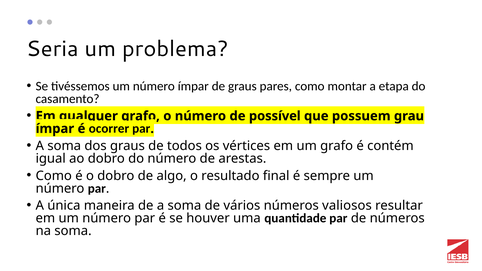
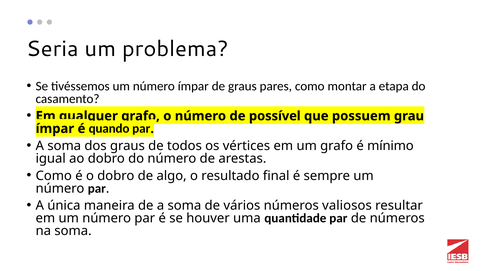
ocorrer: ocorrer -> quando
contém: contém -> mínimo
